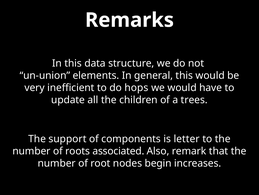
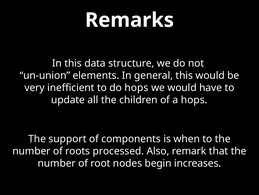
a trees: trees -> hops
letter: letter -> when
associated: associated -> processed
